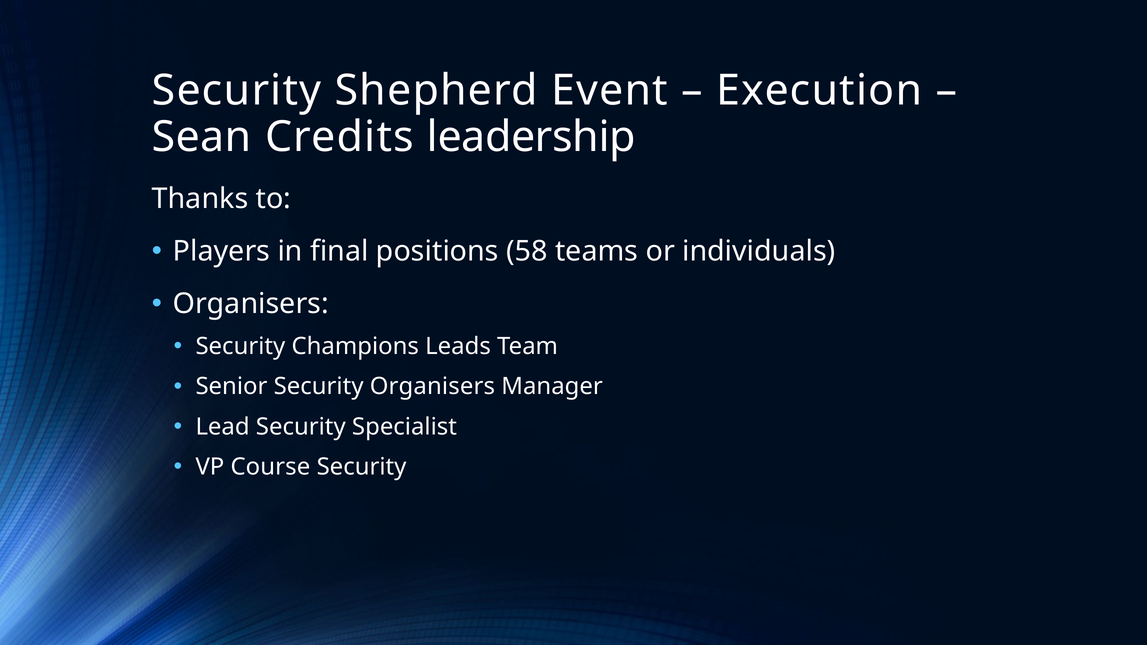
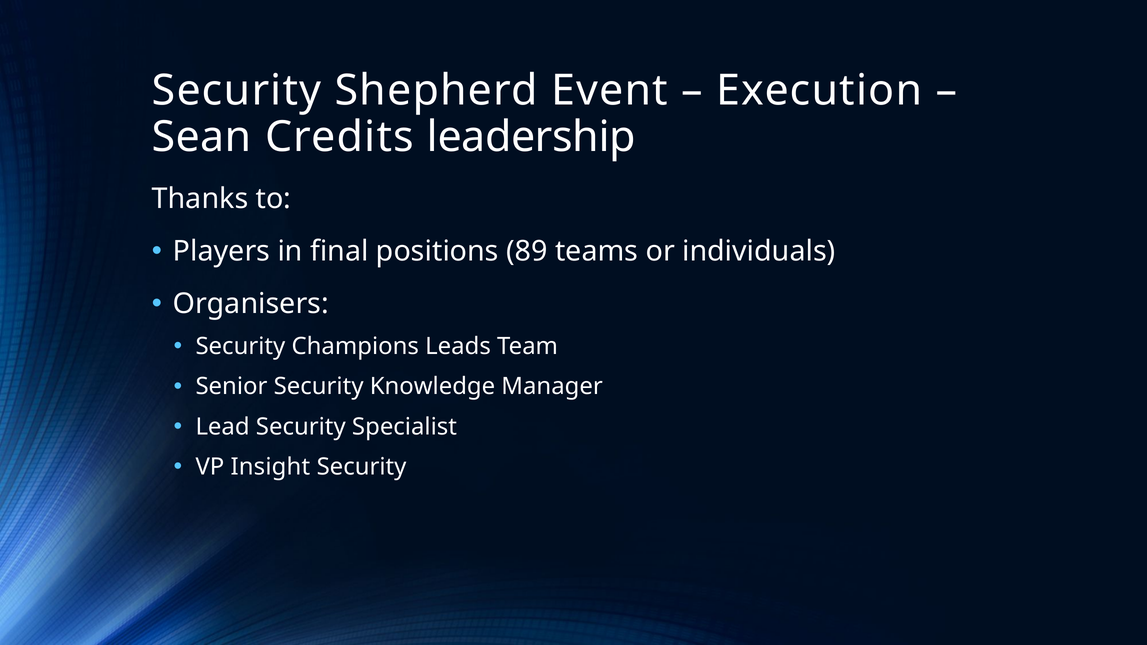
58: 58 -> 89
Security Organisers: Organisers -> Knowledge
Course: Course -> Insight
